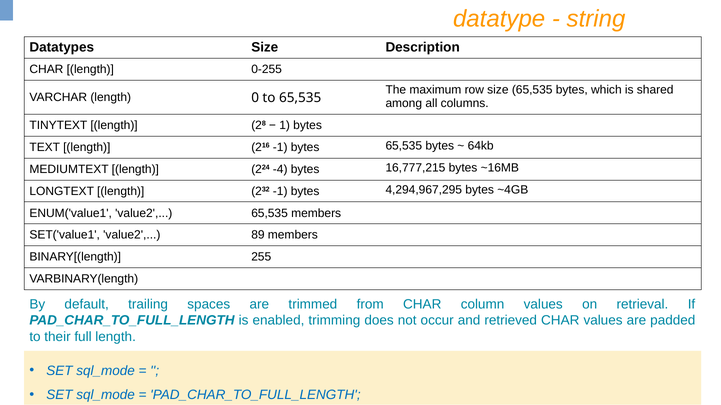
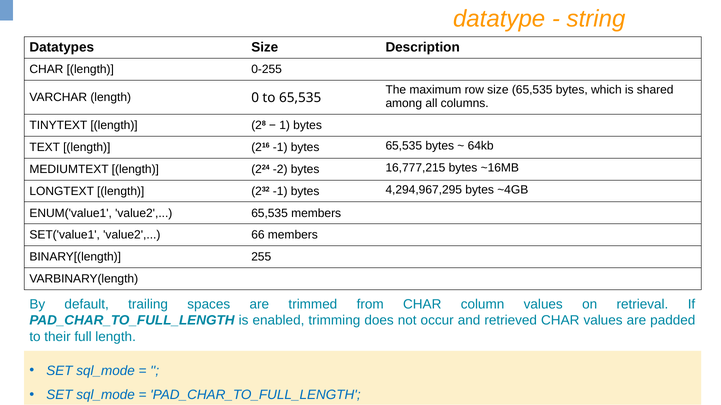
-4: -4 -> -2
89: 89 -> 66
